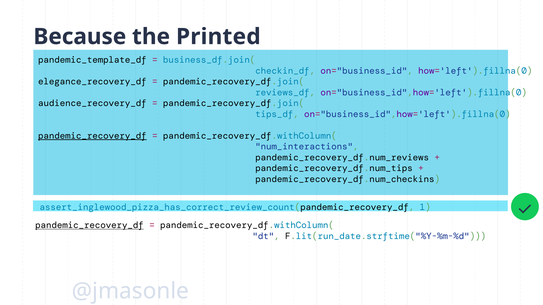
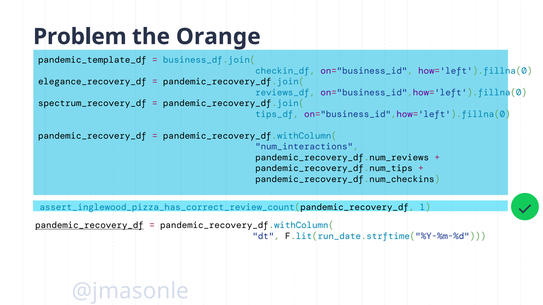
Because: Because -> Problem
Printed: Printed -> Orange
audience_recovery_df: audience_recovery_df -> spectrum_recovery_df
pandemic_recovery_df at (92, 136) underline: present -> none
